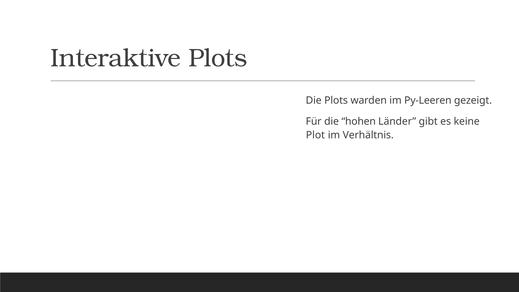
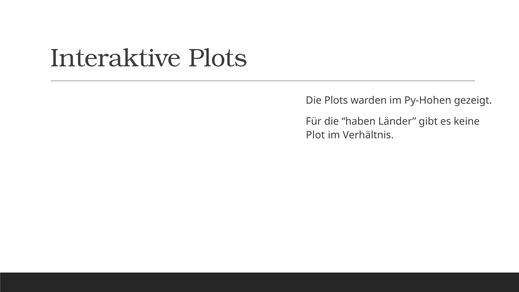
Py-Leeren: Py-Leeren -> Py-Hohen
hohen: hohen -> haben
